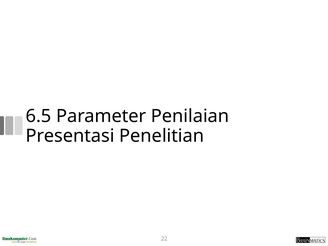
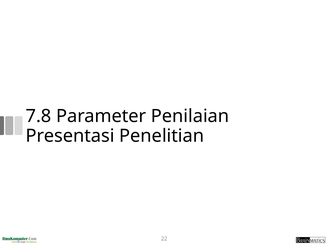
6.5: 6.5 -> 7.8
